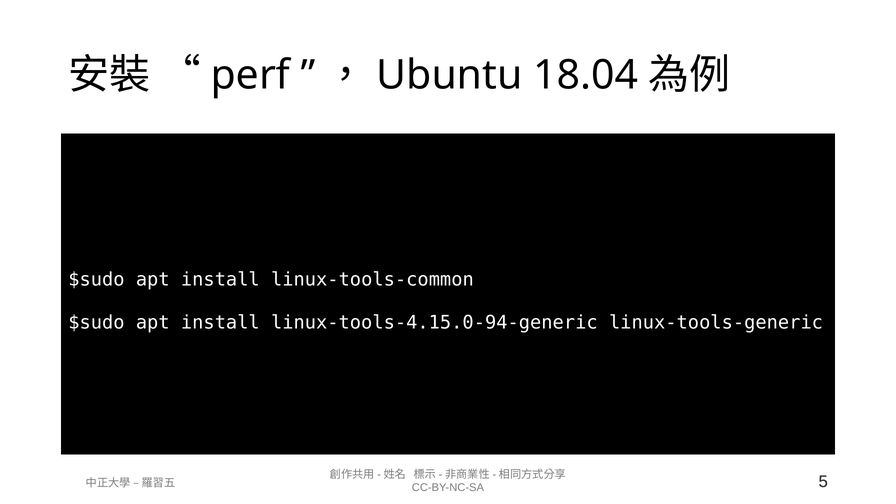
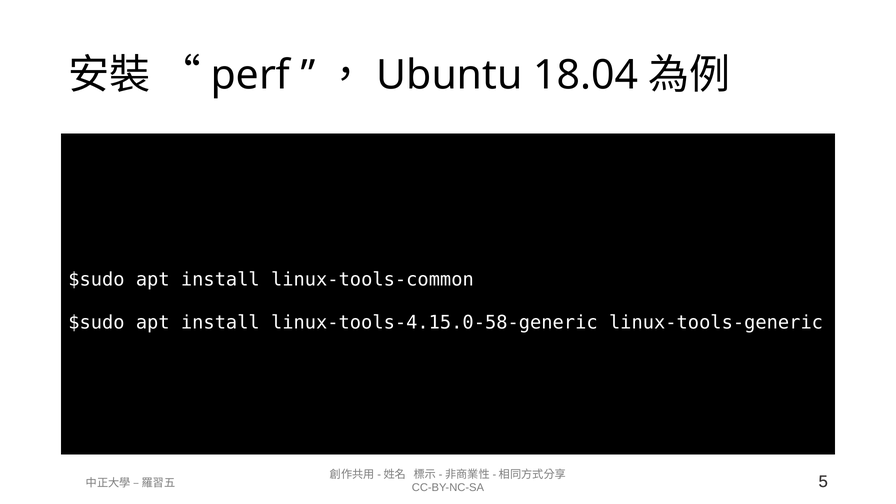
linux-tools-4.15.0-94-generic: linux-tools-4.15.0-94-generic -> linux-tools-4.15.0-58-generic
